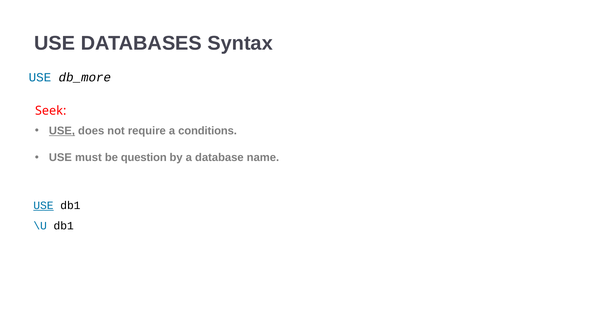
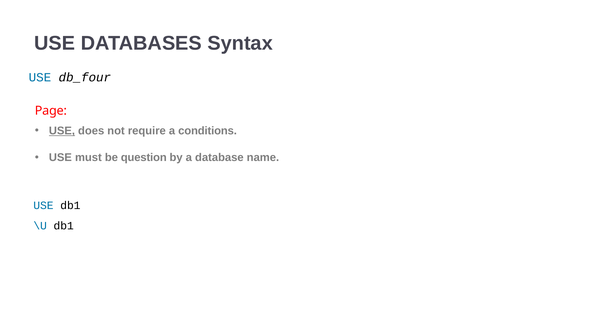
db_more: db_more -> db_four
Seek: Seek -> Page
USE at (43, 206) underline: present -> none
